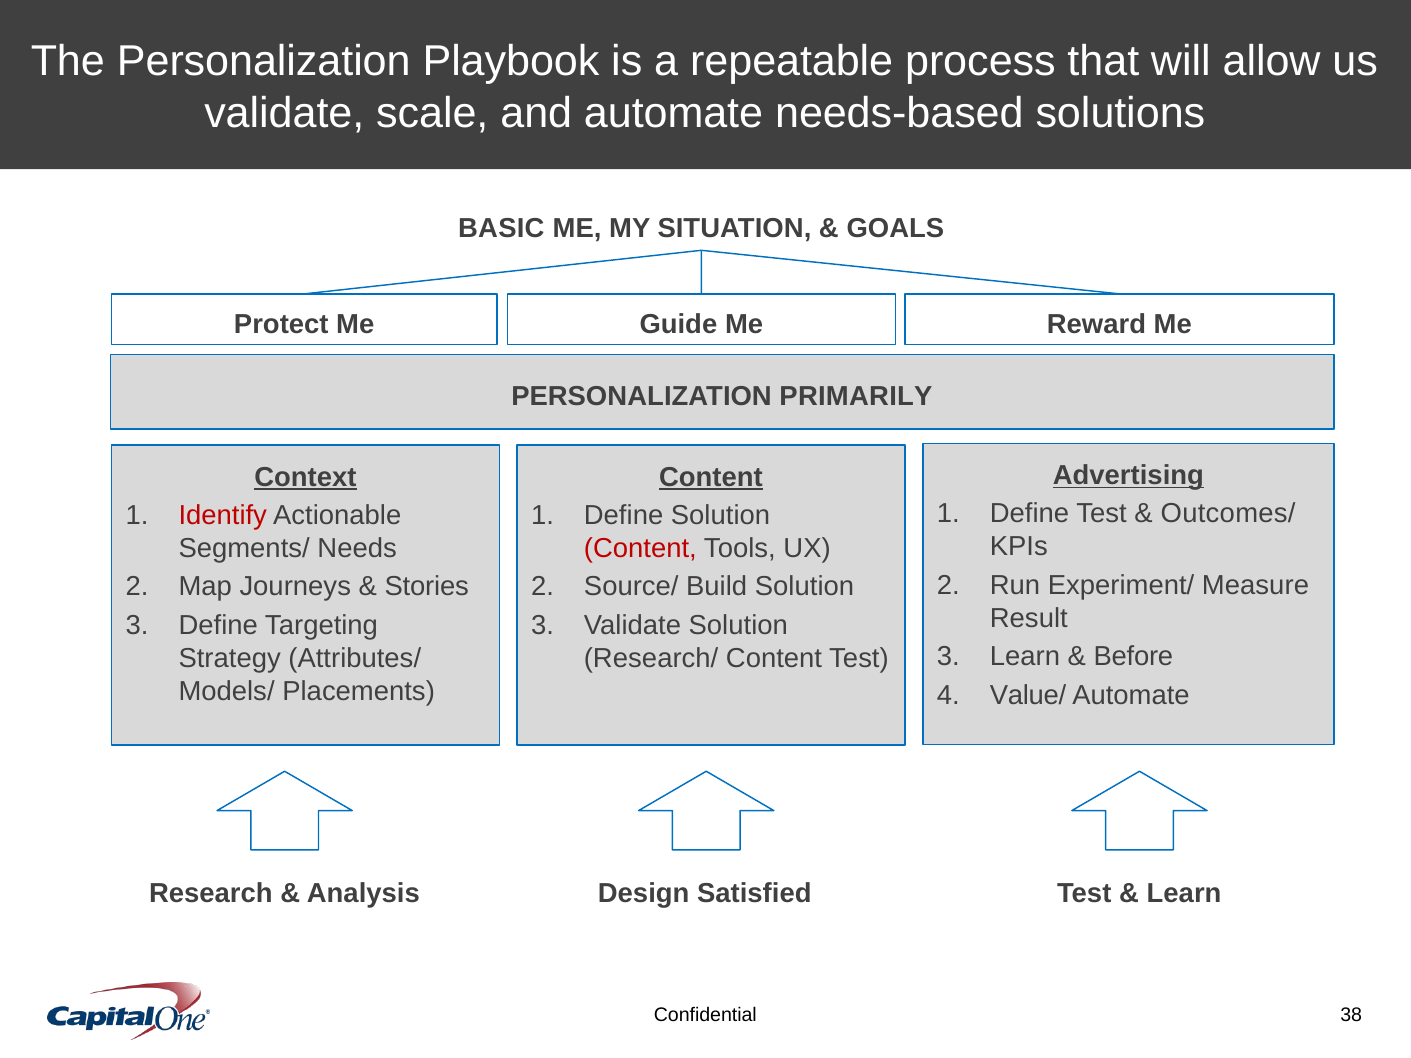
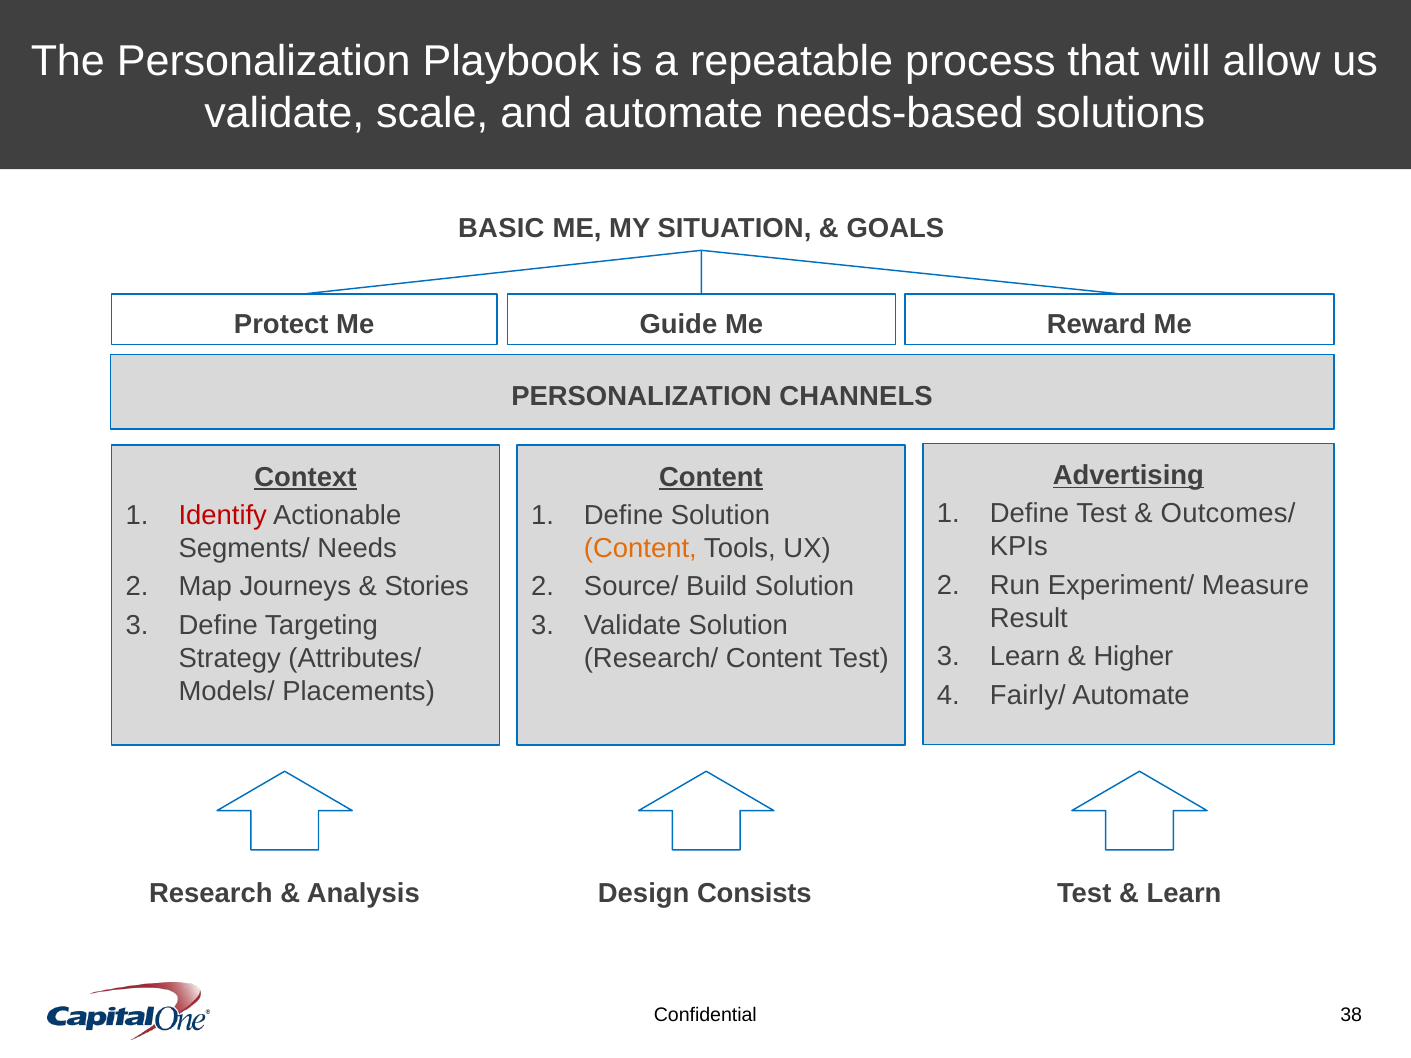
PRIMARILY: PRIMARILY -> CHANNELS
Content at (640, 549) colour: red -> orange
Before: Before -> Higher
Value/: Value/ -> Fairly/
Satisfied: Satisfied -> Consists
